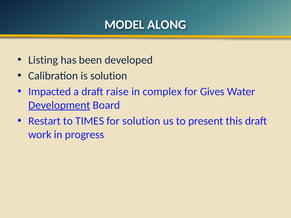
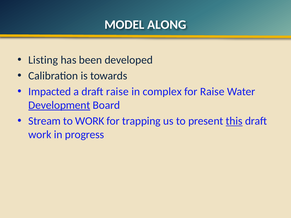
is solution: solution -> towards
for Gives: Gives -> Raise
Restart: Restart -> Stream
to TIMES: TIMES -> WORK
for solution: solution -> trapping
this underline: none -> present
